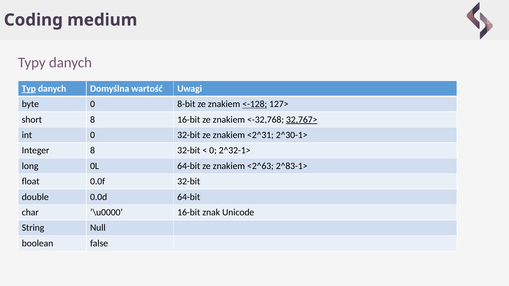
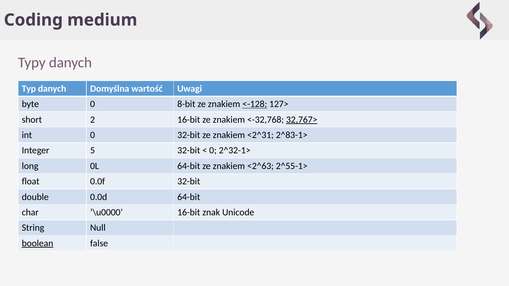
Typ underline: present -> none
short 8: 8 -> 2
2^30-1>: 2^30-1> -> 2^83-1>
Integer 8: 8 -> 5
2^83-1>: 2^83-1> -> 2^55-1>
boolean underline: none -> present
